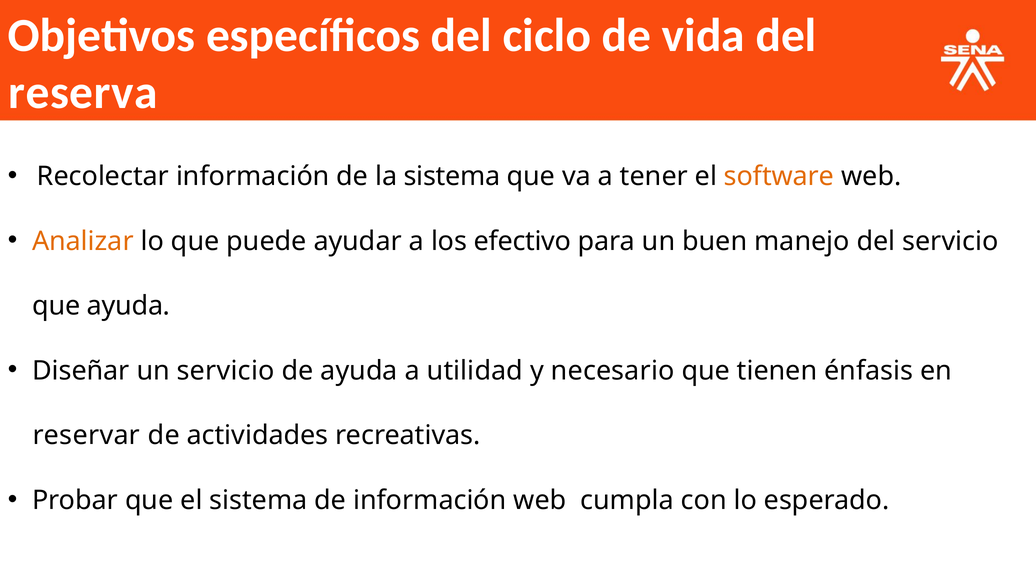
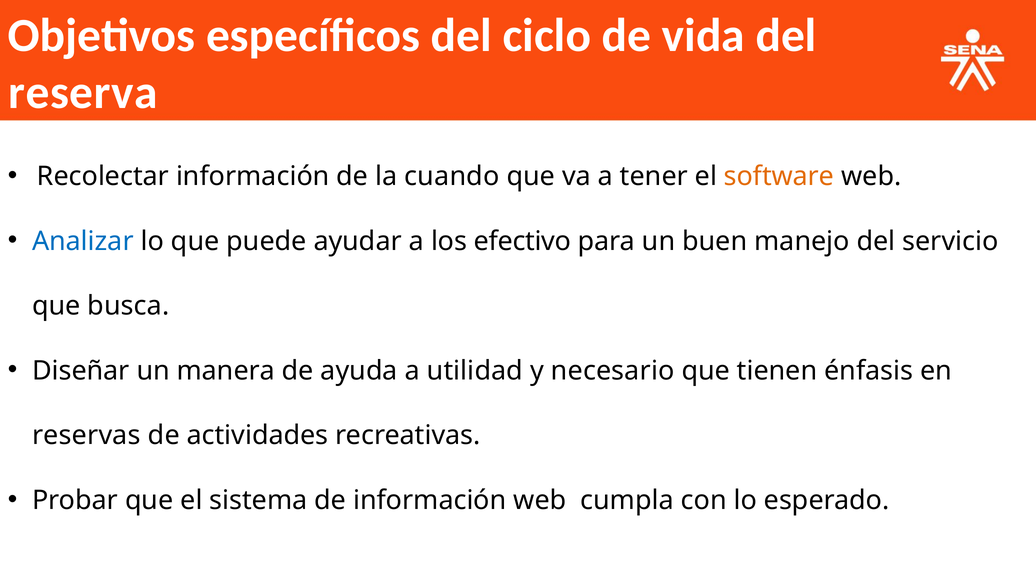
la sistema: sistema -> cuando
Analizar colour: orange -> blue
que ayuda: ayuda -> busca
un servicio: servicio -> manera
reservar: reservar -> reservas
